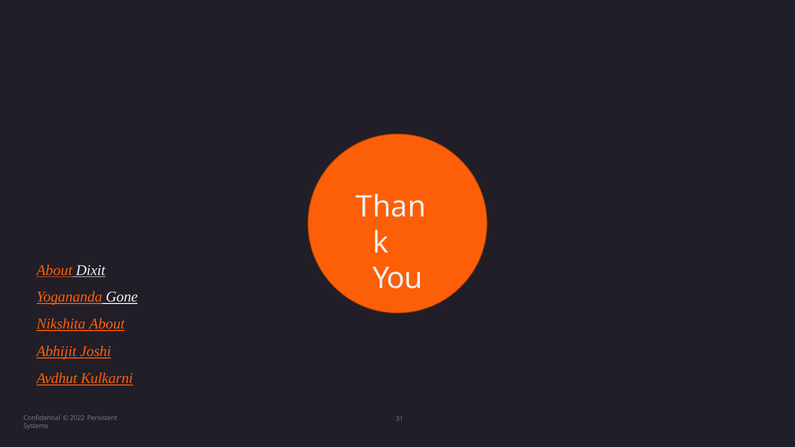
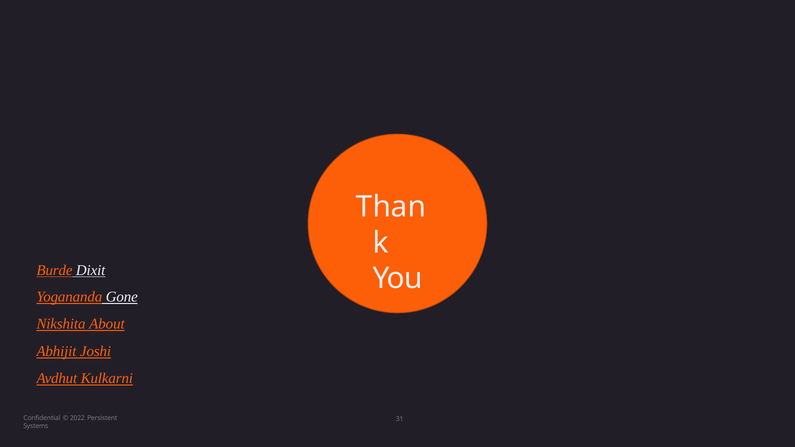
About at (54, 270): About -> Burde
